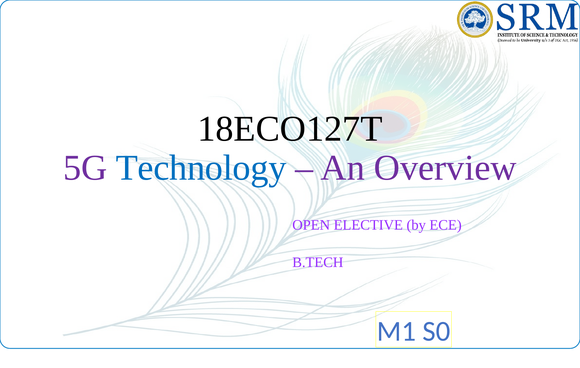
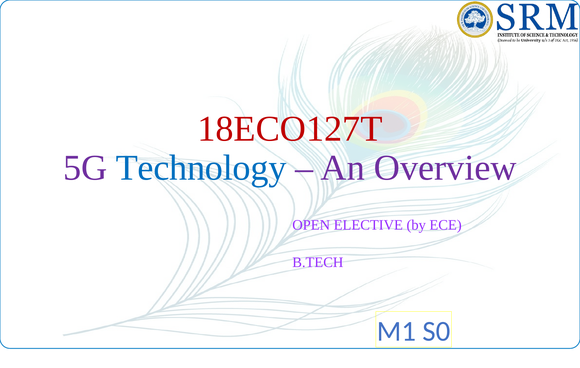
18ECO127T colour: black -> red
